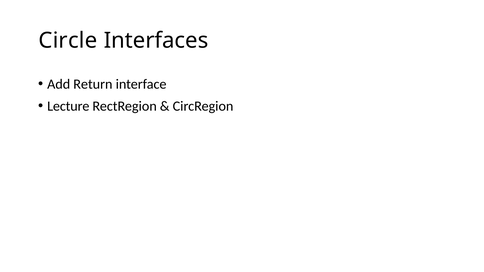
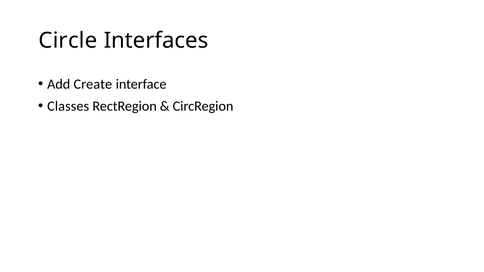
Return: Return -> Create
Lecture: Lecture -> Classes
